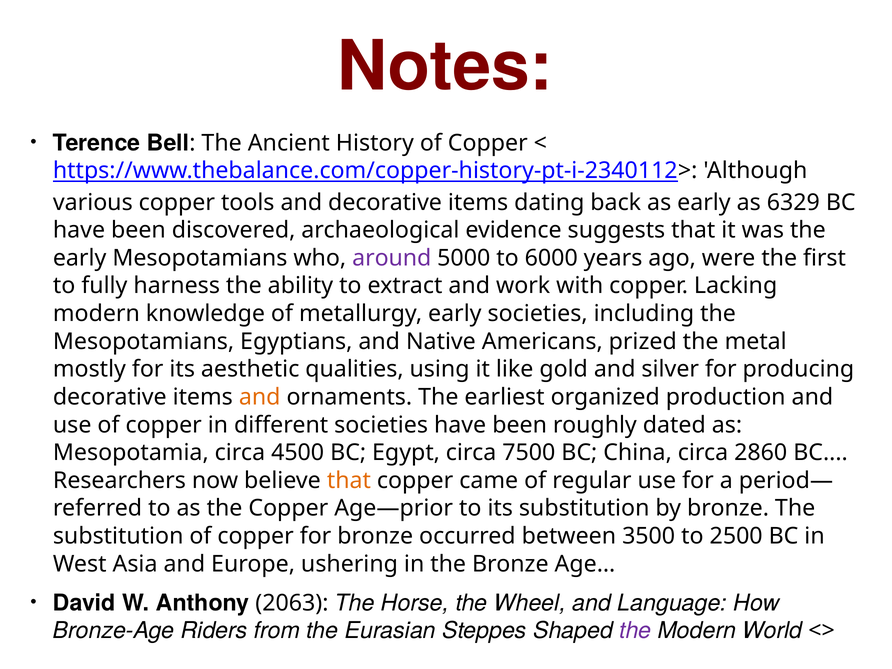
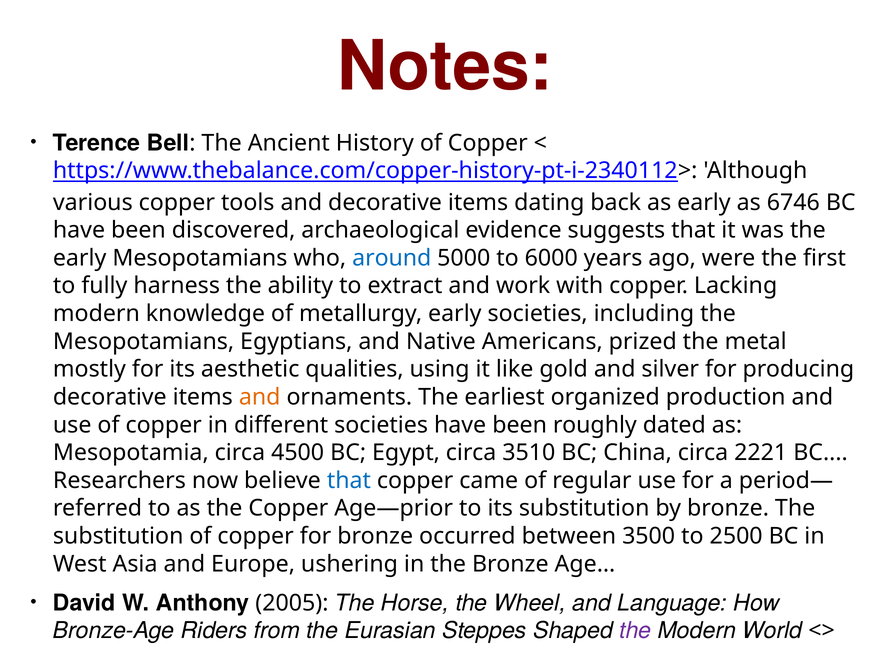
6329: 6329 -> 6746
around colour: purple -> blue
7500: 7500 -> 3510
2860: 2860 -> 2221
that at (349, 481) colour: orange -> blue
2063: 2063 -> 2005
